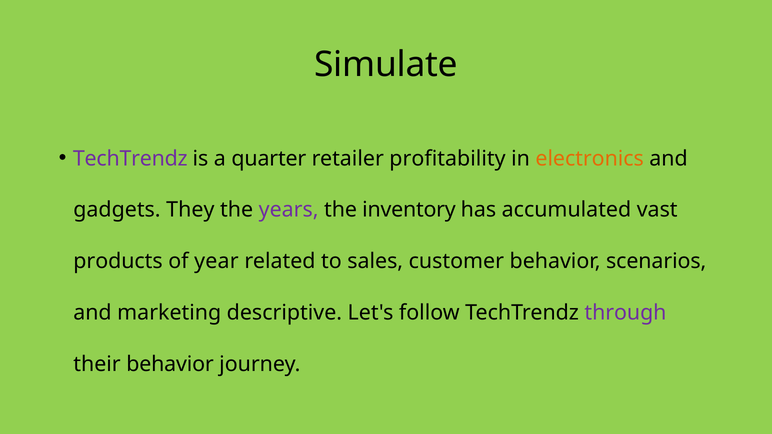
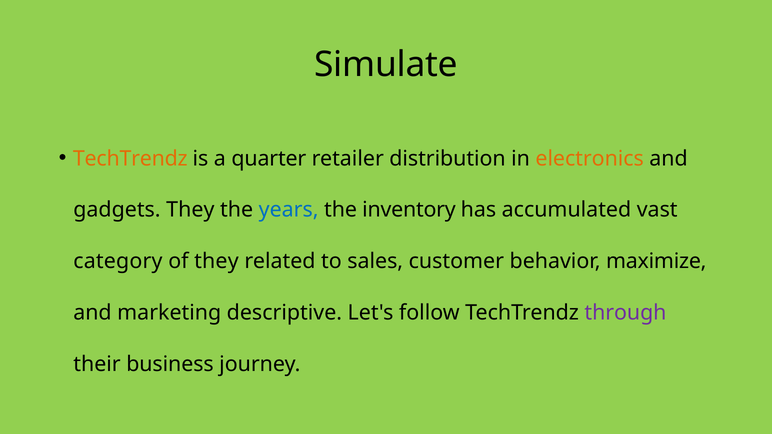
TechTrendz at (130, 159) colour: purple -> orange
profitability: profitability -> distribution
years colour: purple -> blue
products: products -> category
of year: year -> they
scenarios: scenarios -> maximize
their behavior: behavior -> business
